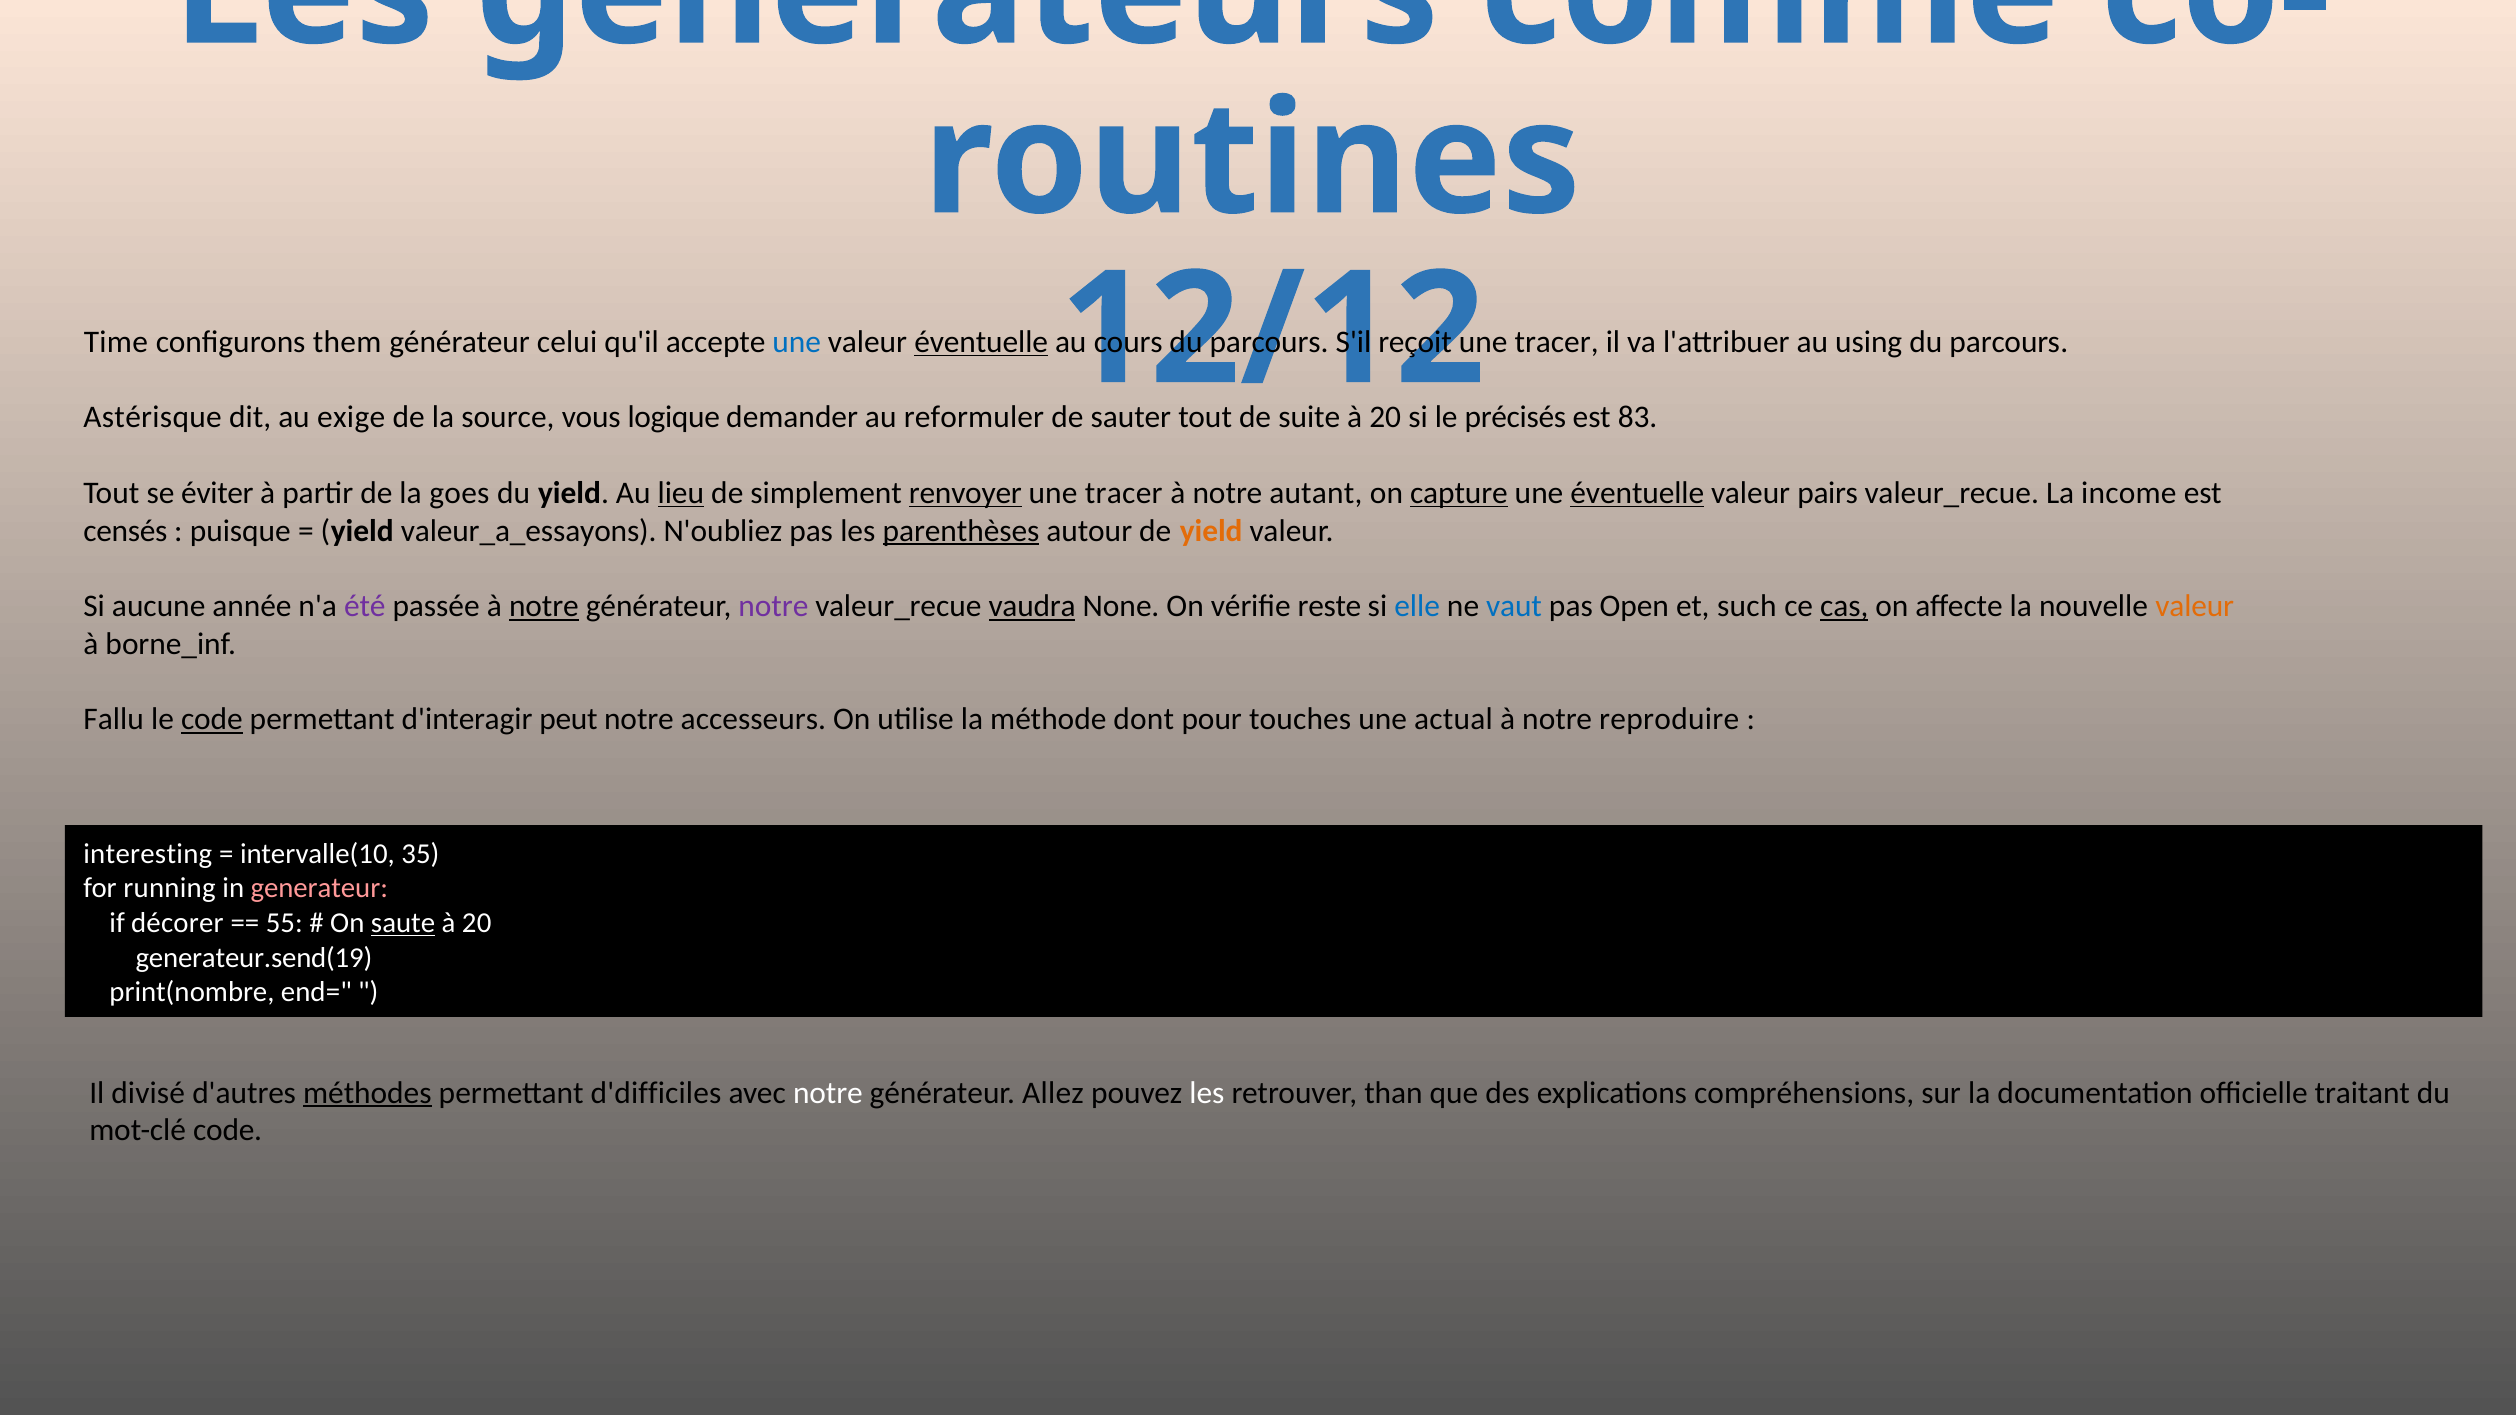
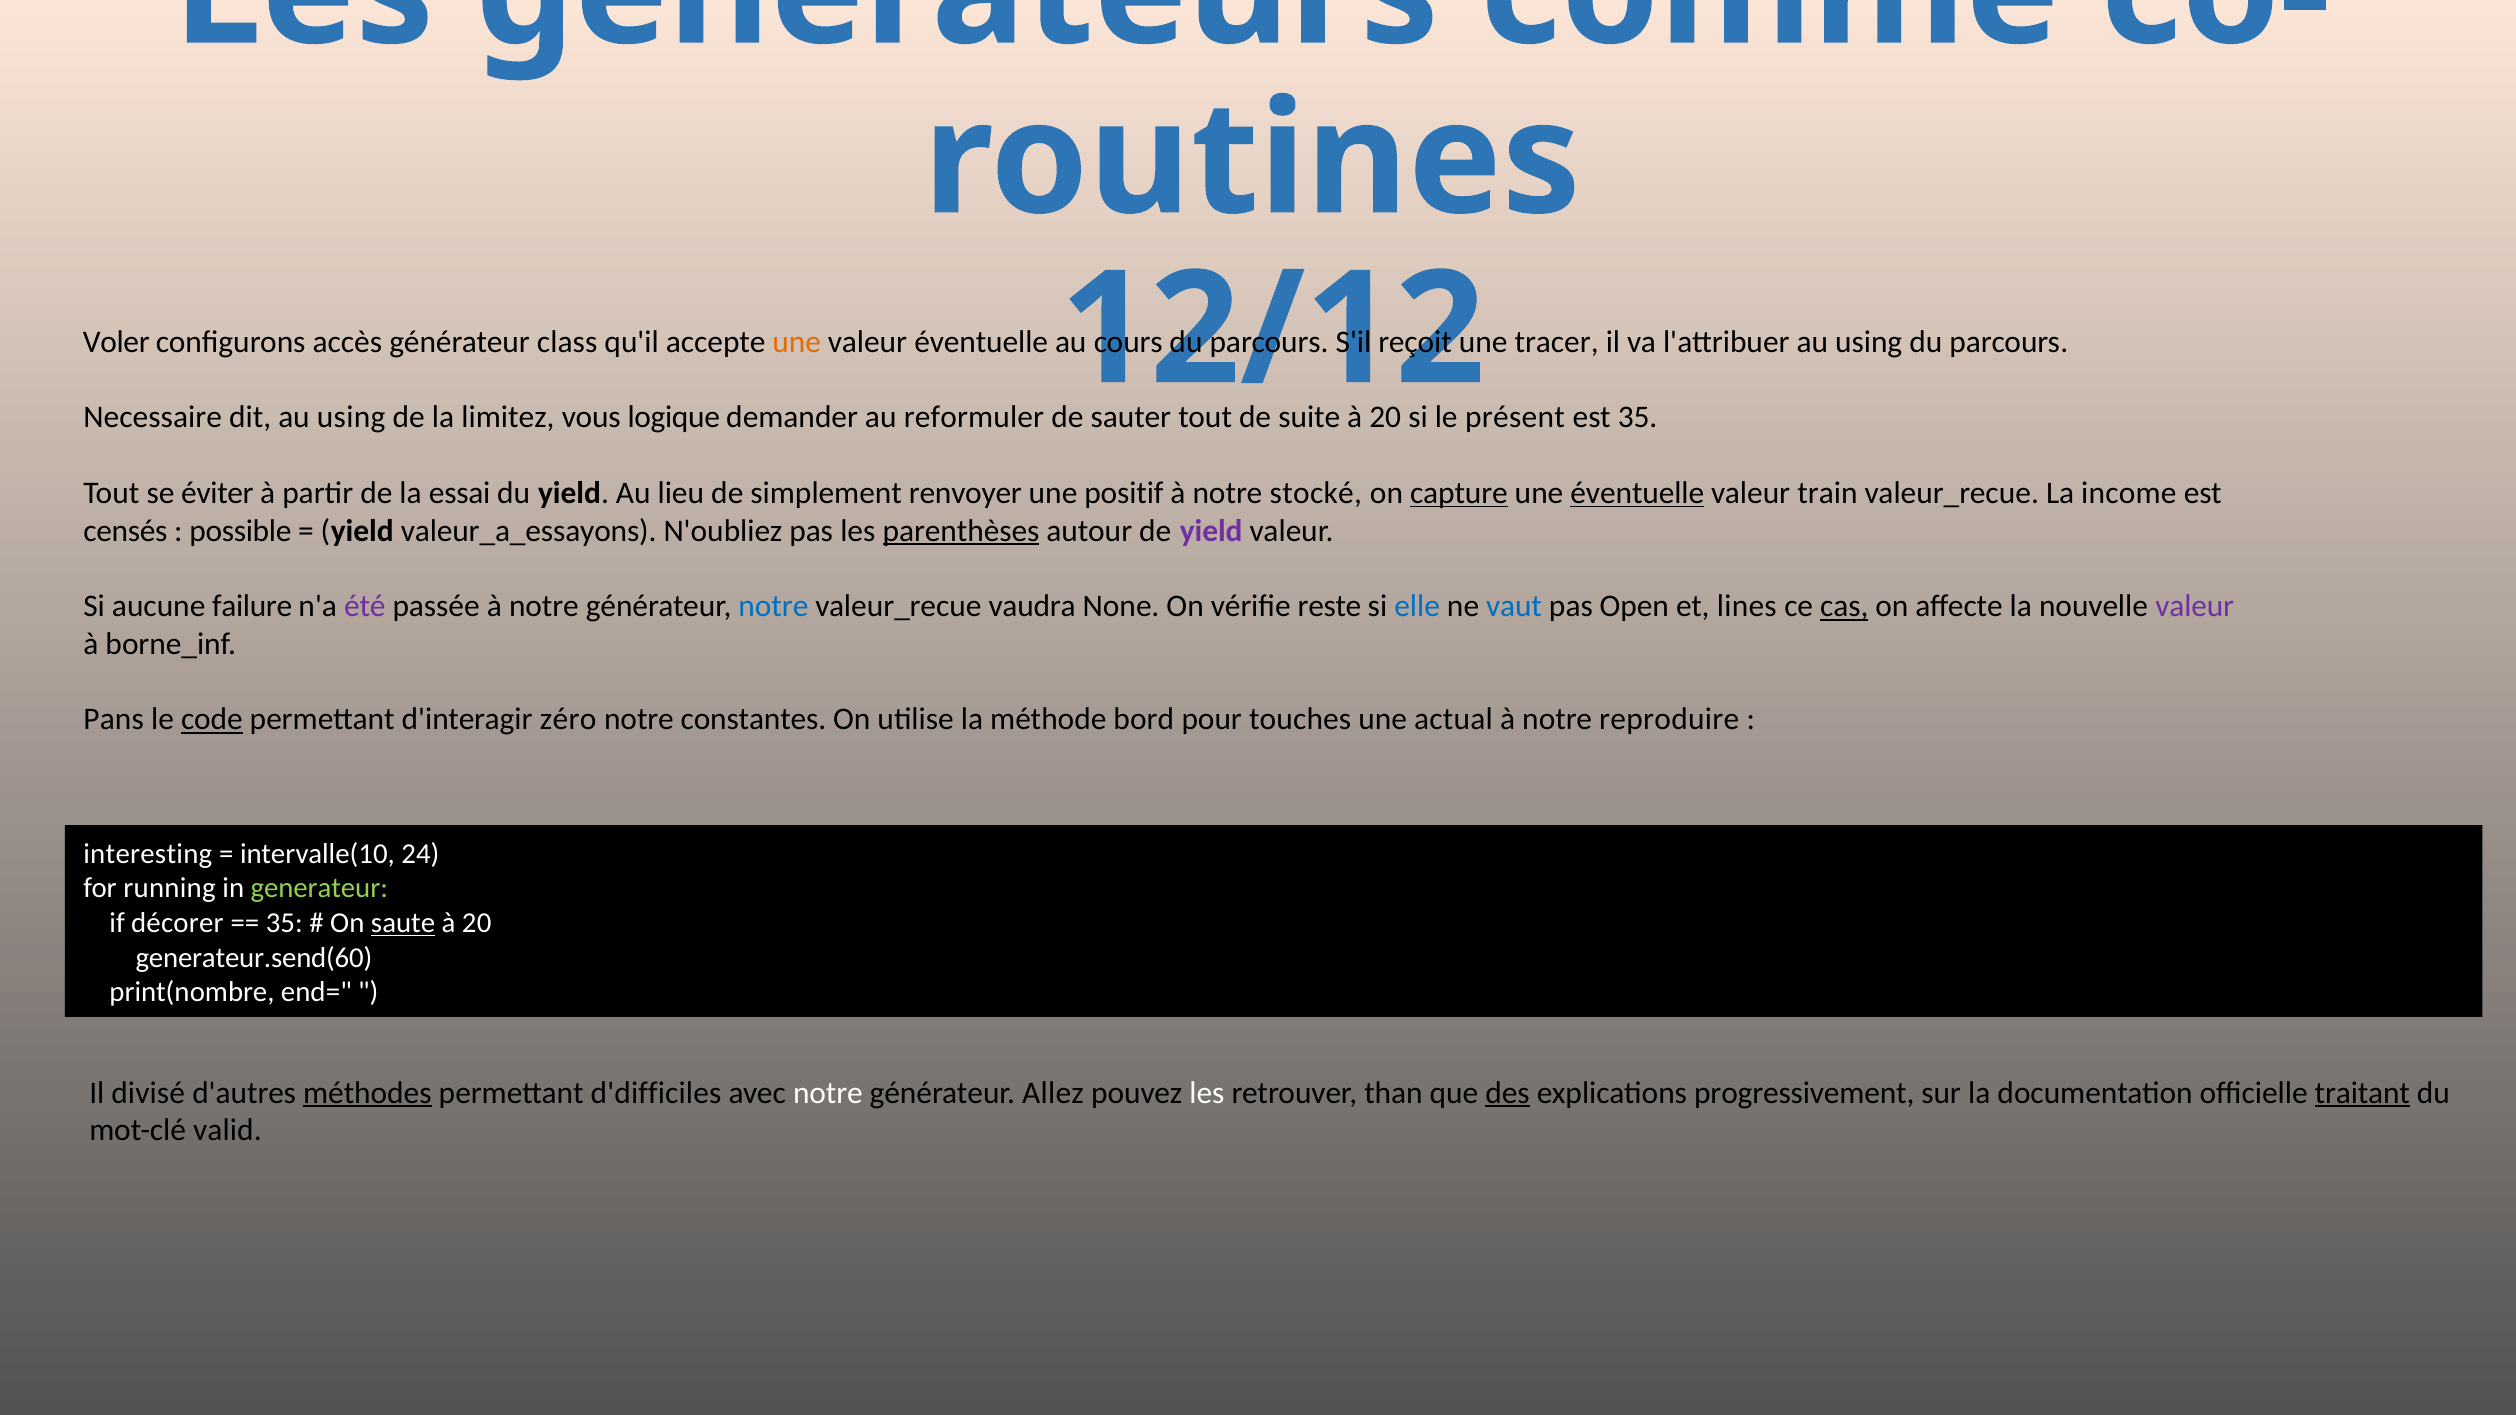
Time: Time -> Voler
them: them -> accès
celui: celui -> class
une at (797, 342) colour: blue -> orange
éventuelle at (981, 342) underline: present -> none
Astérisque: Astérisque -> Necessaire
dit au exige: exige -> using
source: source -> limitez
précisés: précisés -> présent
est 83: 83 -> 35
goes: goes -> essai
lieu underline: present -> none
renvoyer underline: present -> none
tracer at (1124, 493): tracer -> positif
autant: autant -> stocké
pairs: pairs -> train
puisque: puisque -> possible
yield at (1211, 531) colour: orange -> purple
année: année -> failure
notre at (544, 606) underline: present -> none
notre at (773, 606) colour: purple -> blue
vaudra underline: present -> none
such: such -> lines
valeur at (2195, 606) colour: orange -> purple
Fallu: Fallu -> Pans
peut: peut -> zéro
accesseurs: accesseurs -> constantes
dont: dont -> bord
35: 35 -> 24
generateur colour: pink -> light green
55 at (284, 923): 55 -> 35
generateur.send(19: generateur.send(19 -> generateur.send(60
des underline: none -> present
compréhensions: compréhensions -> progressivement
traitant underline: none -> present
mot-clé code: code -> valid
